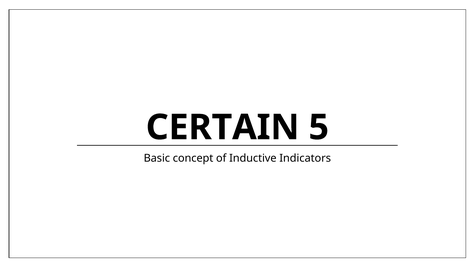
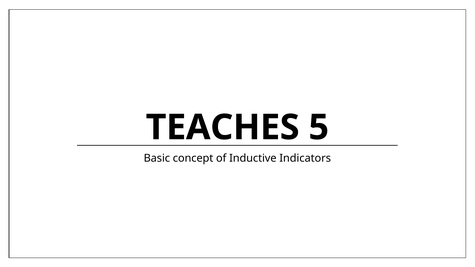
CERTAIN: CERTAIN -> TEACHES
